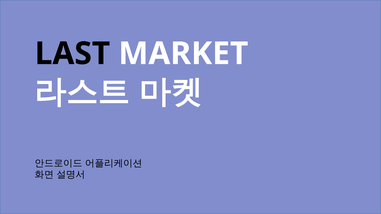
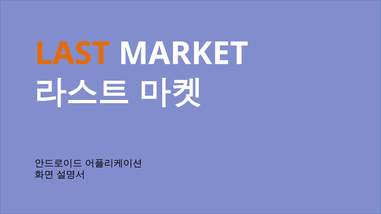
LAST colour: black -> orange
